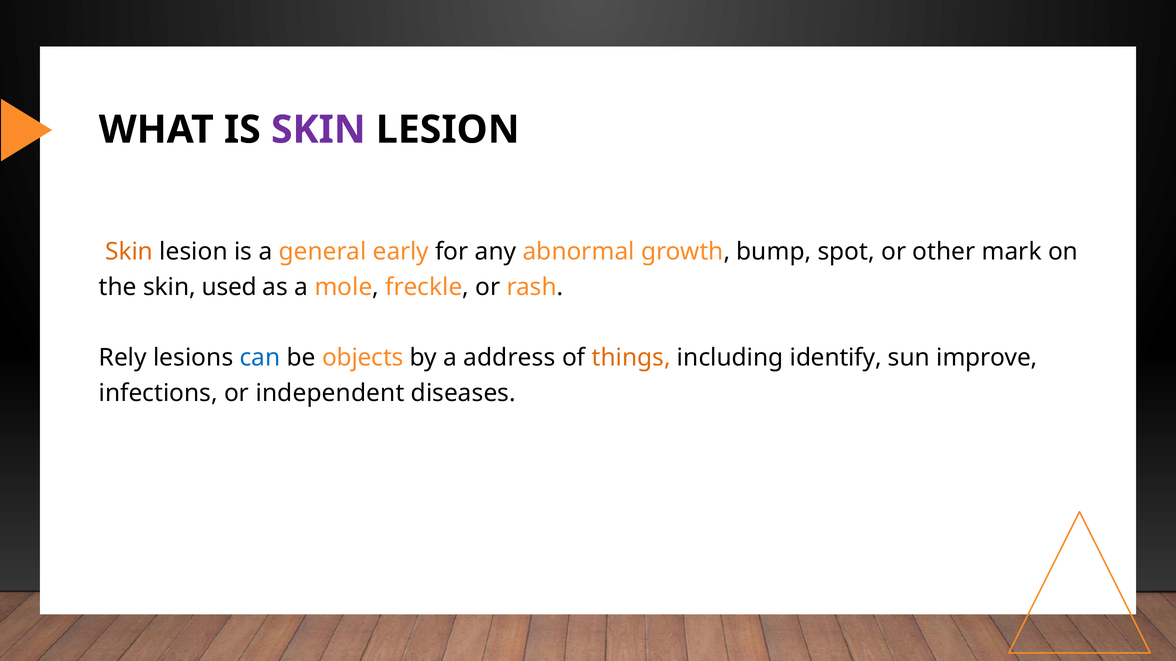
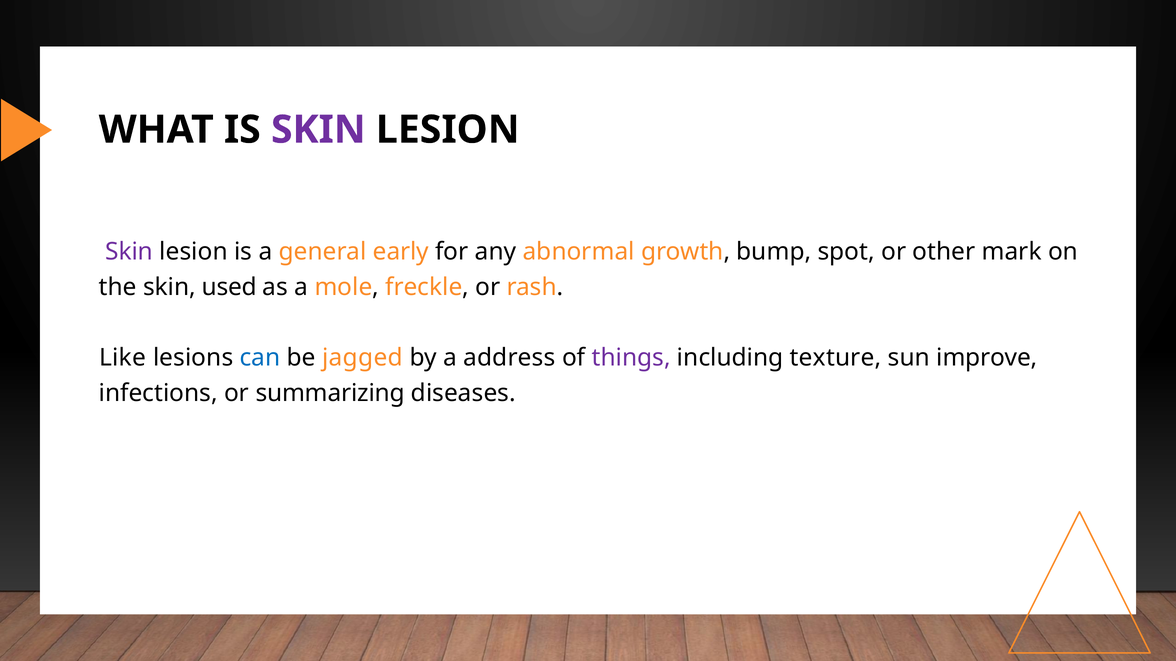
Skin at (129, 252) colour: orange -> purple
Rely: Rely -> Like
objects: objects -> jagged
things colour: orange -> purple
identify: identify -> texture
independent: independent -> summarizing
